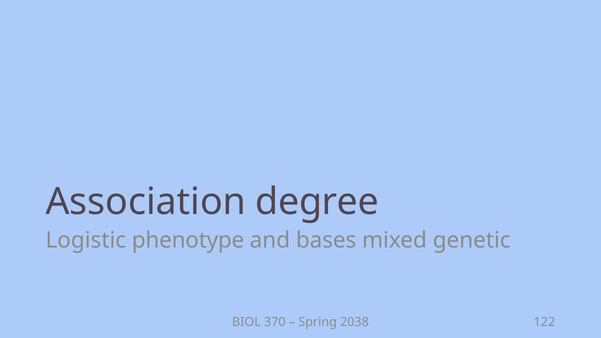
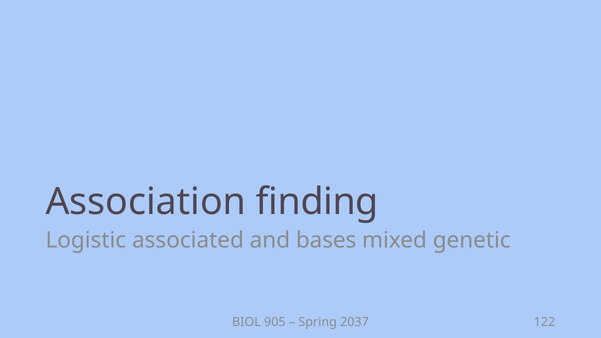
degree: degree -> finding
phenotype: phenotype -> associated
370: 370 -> 905
2038: 2038 -> 2037
